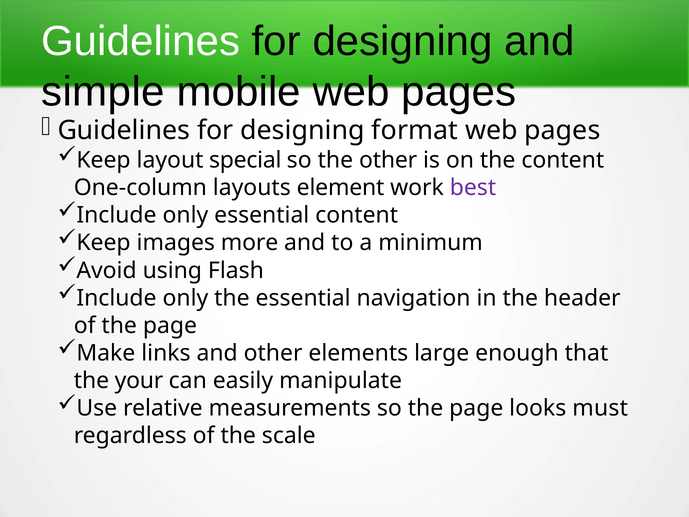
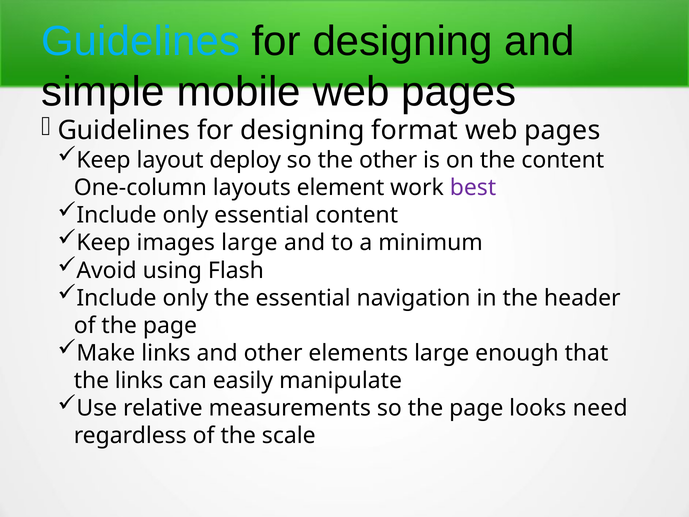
Guidelines at (141, 41) colour: white -> light blue
special: special -> deploy
images more: more -> large
the your: your -> links
must: must -> need
